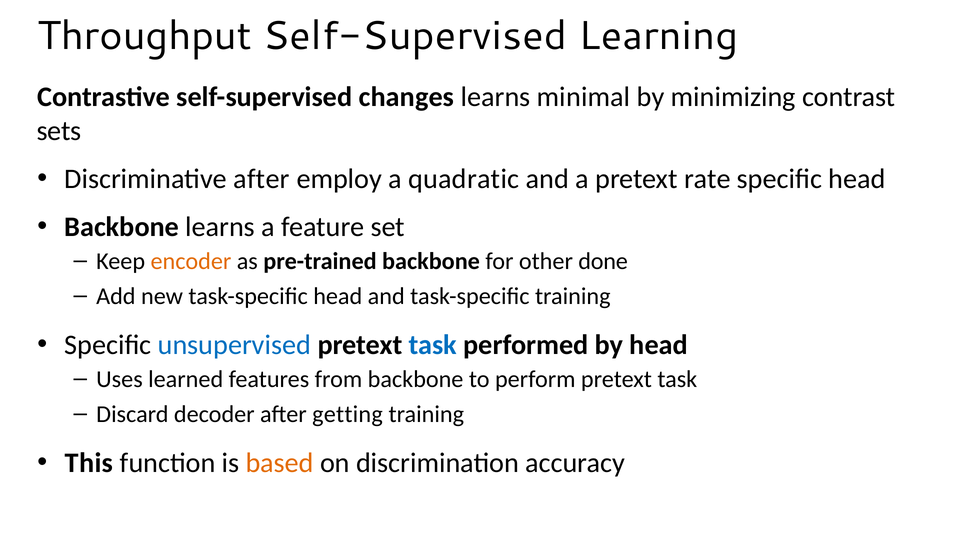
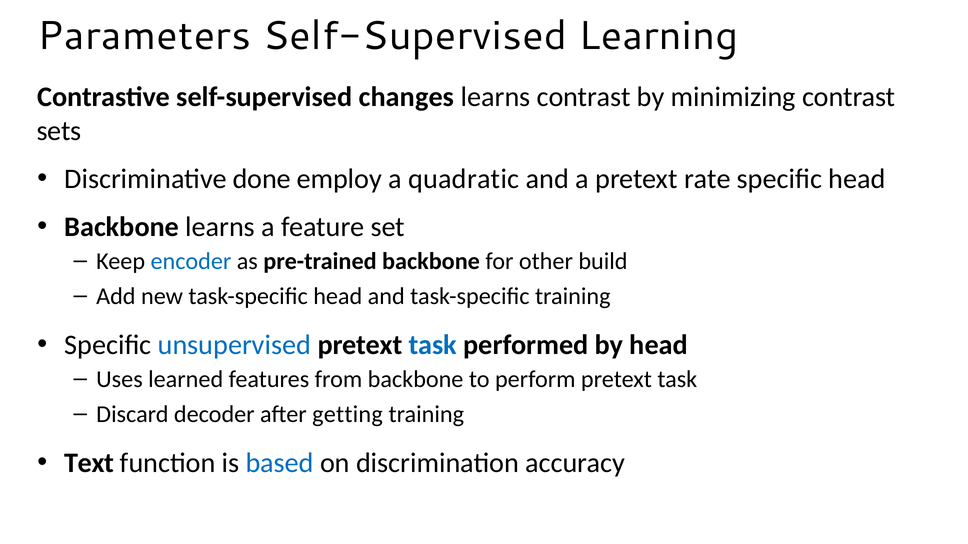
Throughput: Throughput -> Parameters
learns minimal: minimal -> contrast
Discriminative after: after -> done
encoder colour: orange -> blue
done: done -> build
This: This -> Text
based colour: orange -> blue
